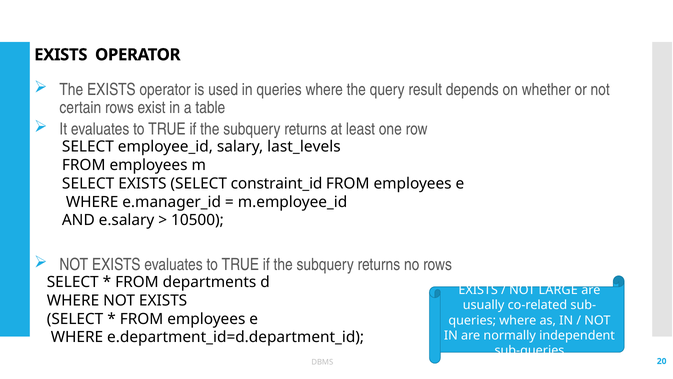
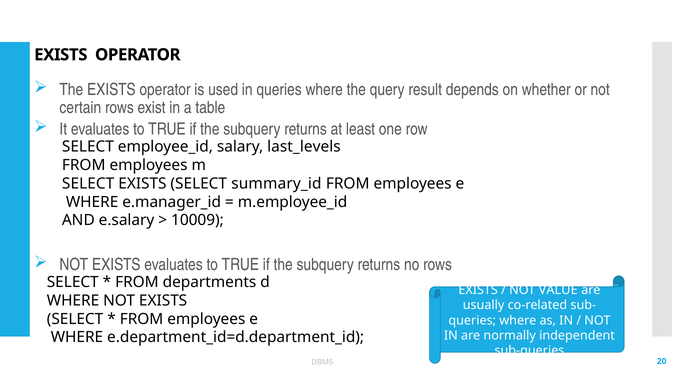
constraint_id: constraint_id -> summary_id
10500: 10500 -> 10009
LARGE: LARGE -> VALUE
